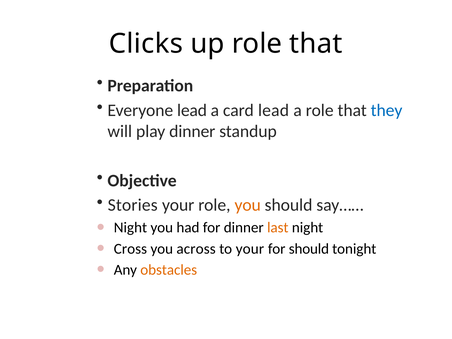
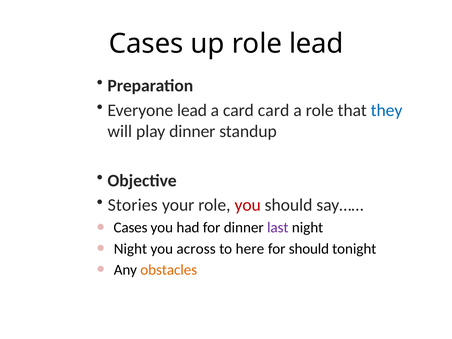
Clicks at (146, 44): Clicks -> Cases
up role that: that -> lead
card lead: lead -> card
you at (248, 205) colour: orange -> red
Night at (130, 228): Night -> Cases
last colour: orange -> purple
Cross at (130, 249): Cross -> Night
to your: your -> here
